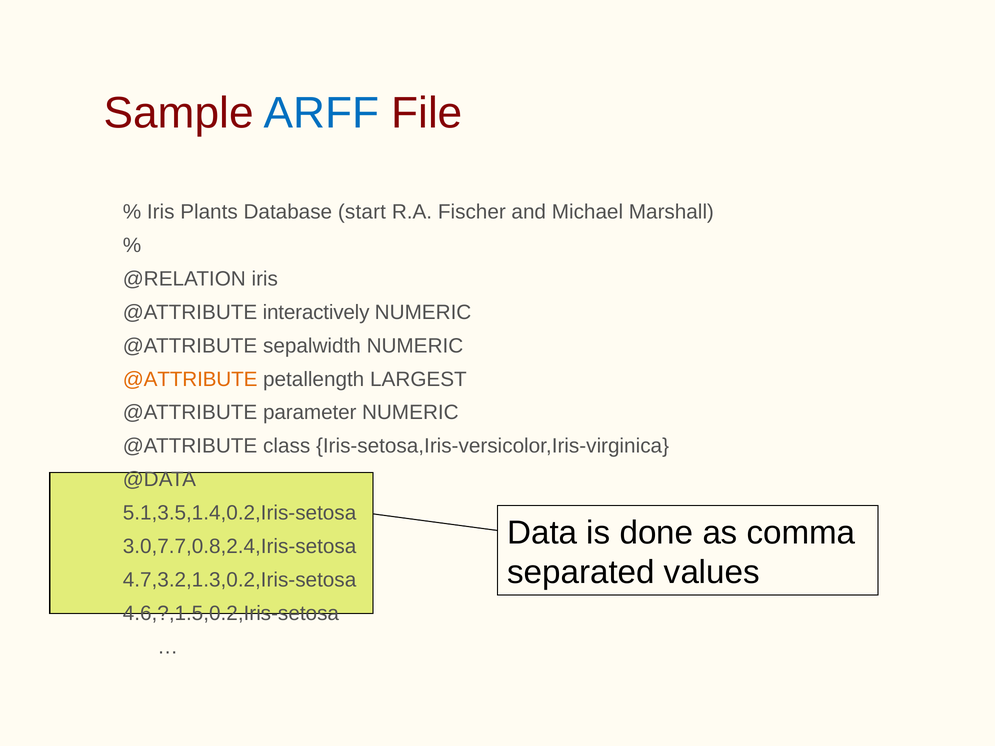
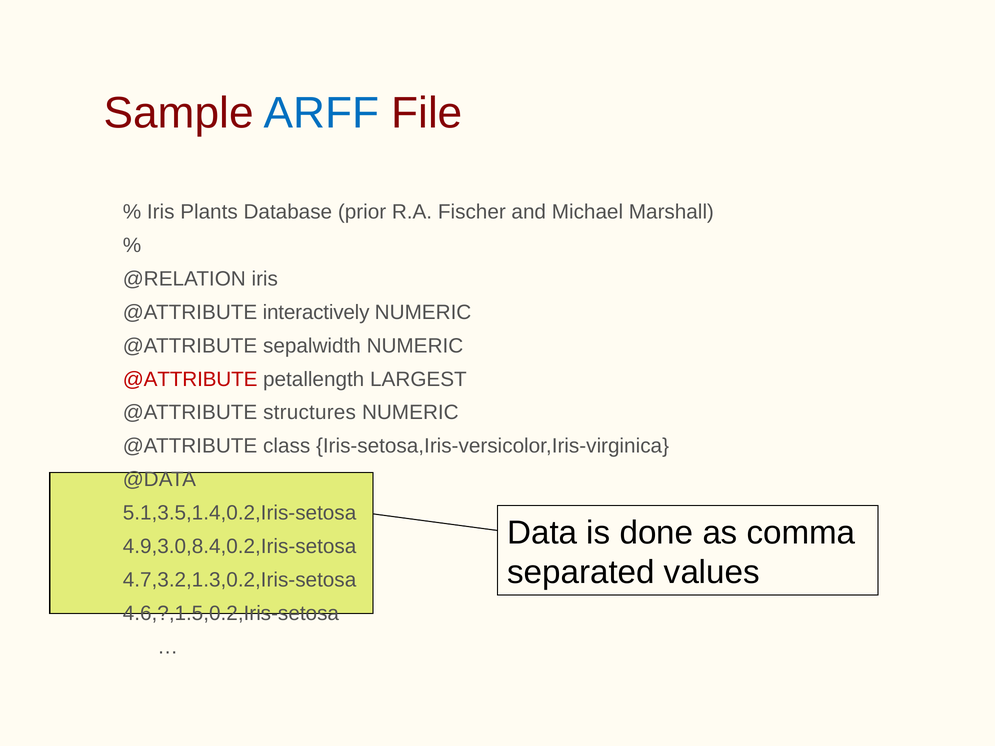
start: start -> prior
@ATTRIBUTE at (190, 379) colour: orange -> red
parameter: parameter -> structures
3.0,7.7,0.8,2.4,Iris-setosa: 3.0,7.7,0.8,2.4,Iris-setosa -> 4.9,3.0,8.4,0.2,Iris-setosa
